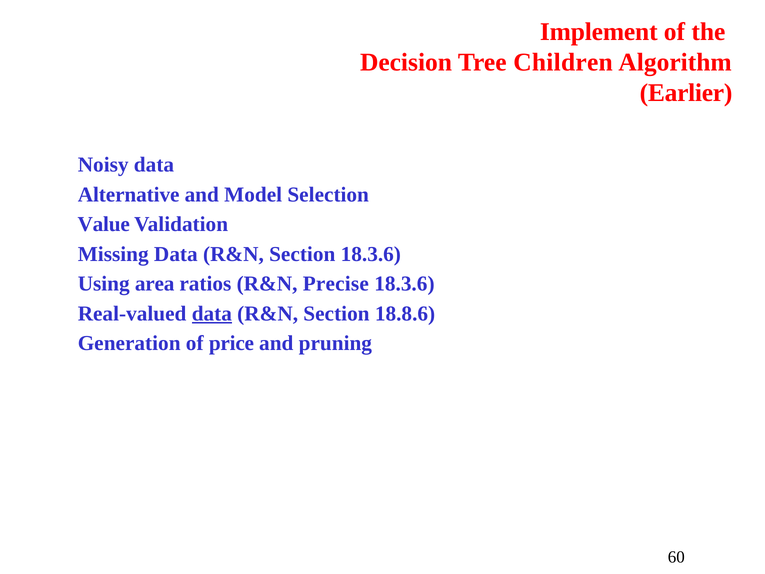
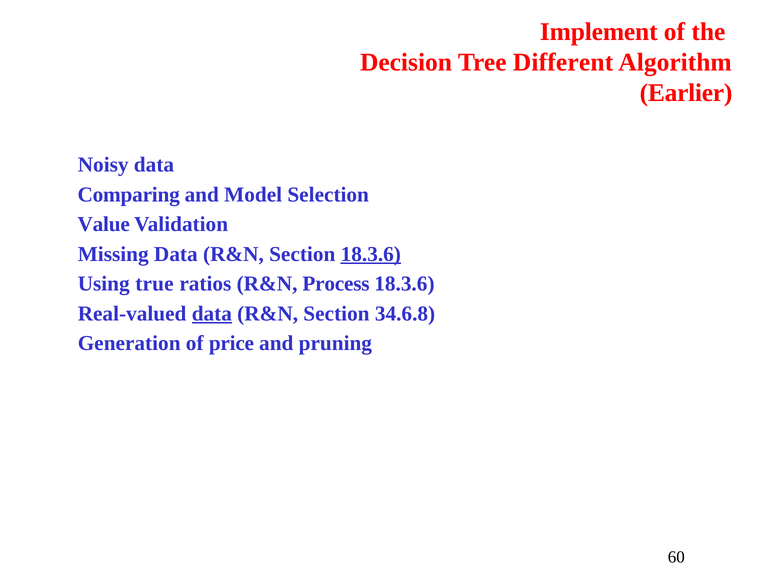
Children: Children -> Different
Alternative: Alternative -> Comparing
18.3.6 at (371, 254) underline: none -> present
area: area -> true
Precise: Precise -> Process
18.8.6: 18.8.6 -> 34.6.8
